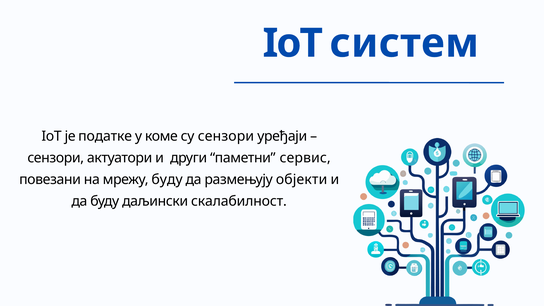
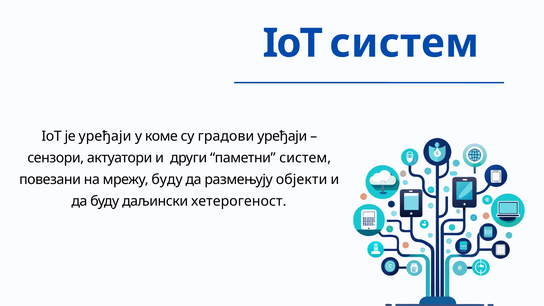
је податке: податке -> уређаји
су сензори: сензори -> градови
паметни сервис: сервис -> систем
скалабилност: скалабилност -> хетерогеност
